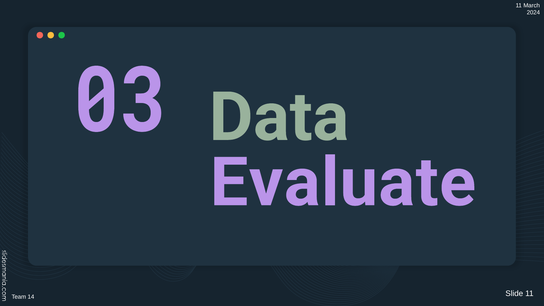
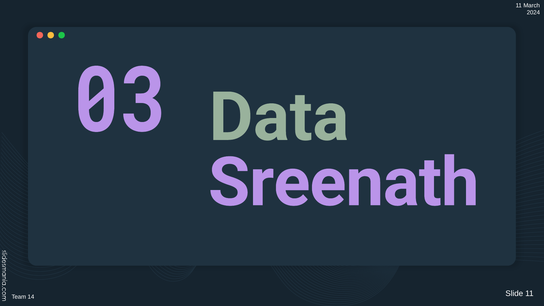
Evaluate: Evaluate -> Sreenath
